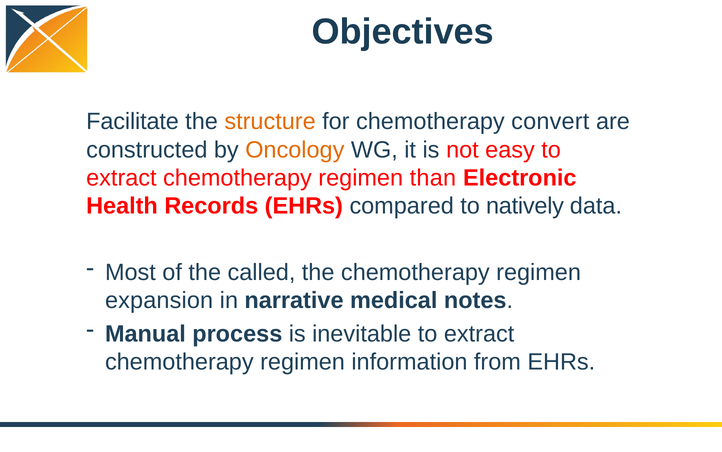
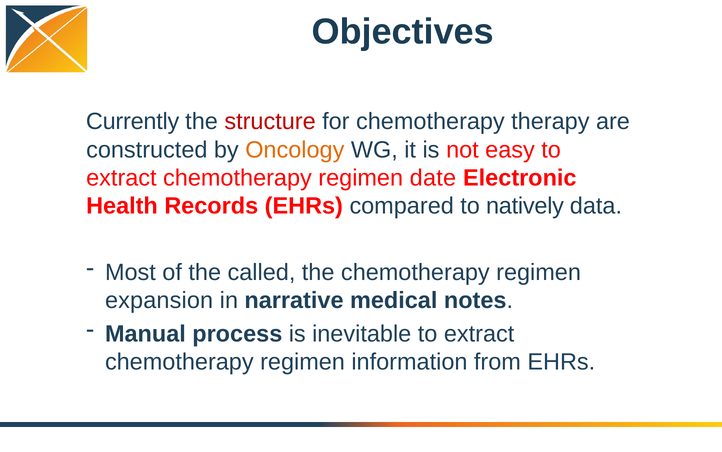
Facilitate: Facilitate -> Currently
structure colour: orange -> red
convert: convert -> therapy
than: than -> date
